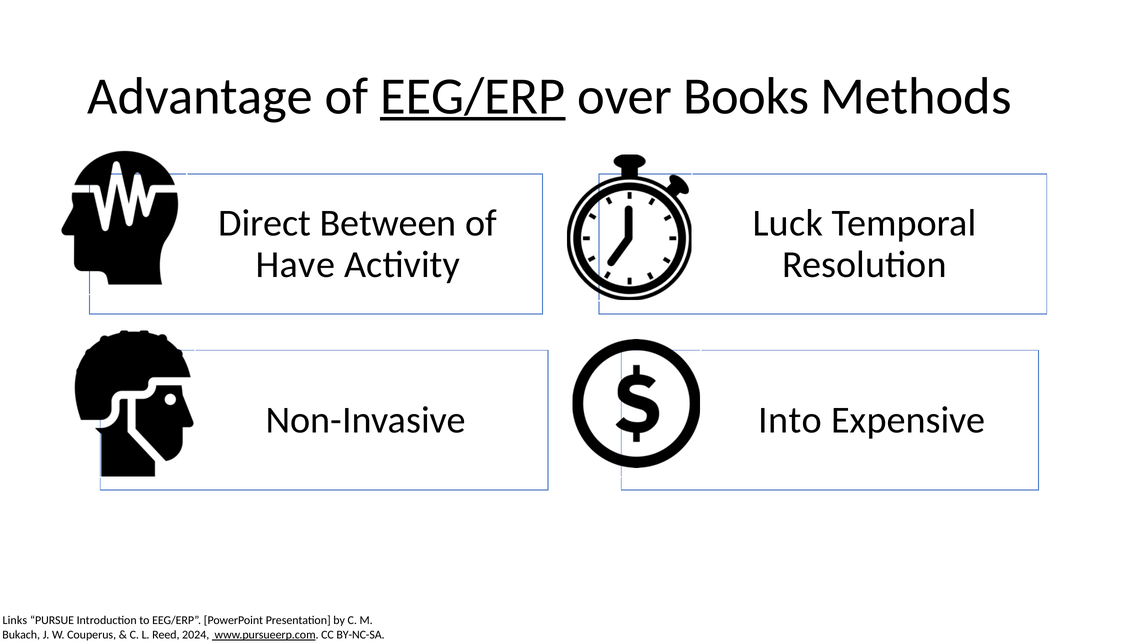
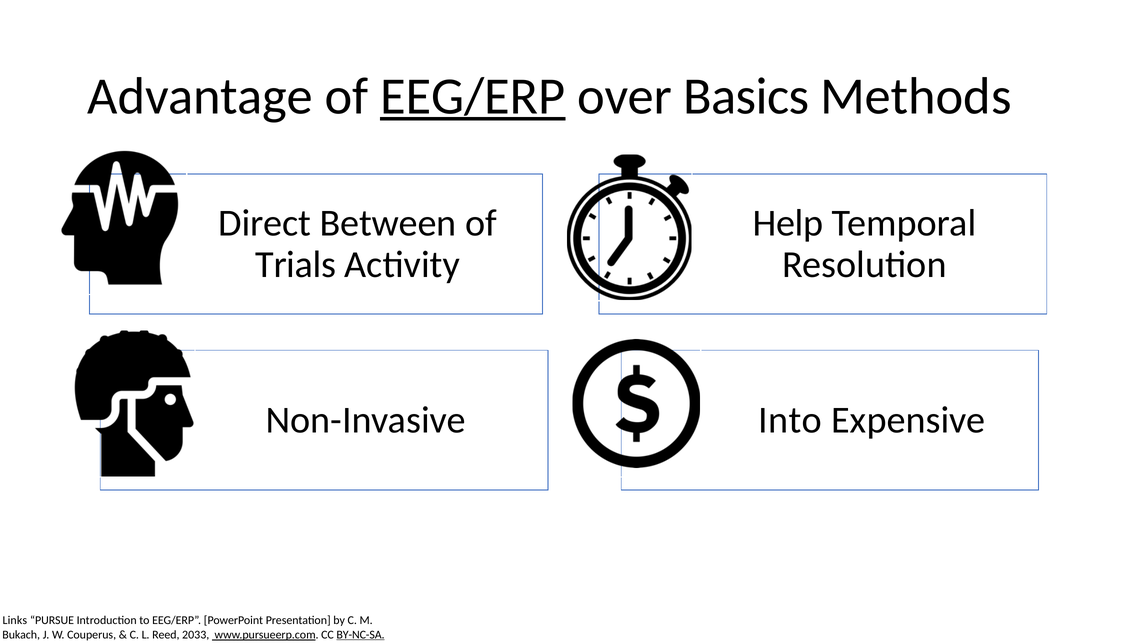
Books: Books -> Basics
Luck: Luck -> Help
Have: Have -> Trials
2024: 2024 -> 2033
BY-NC-SA underline: none -> present
